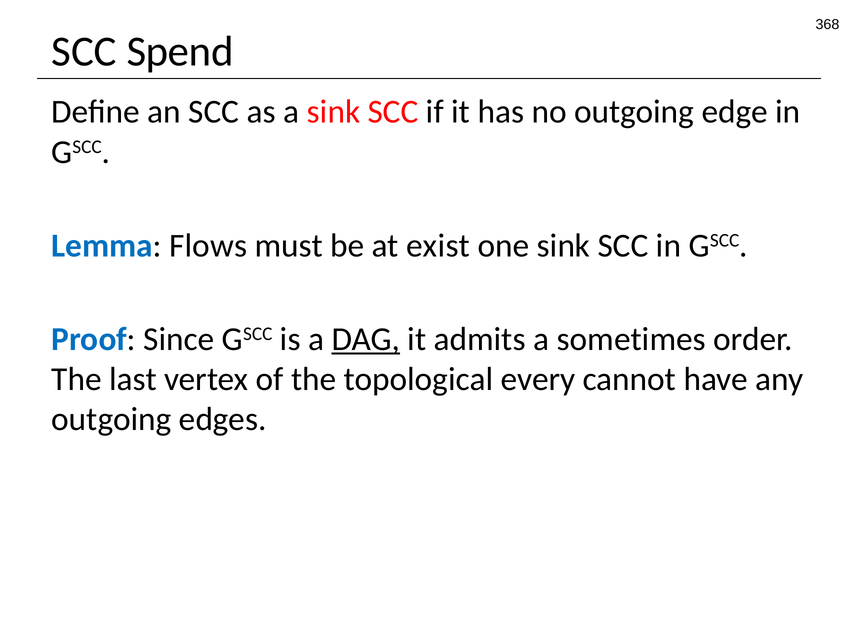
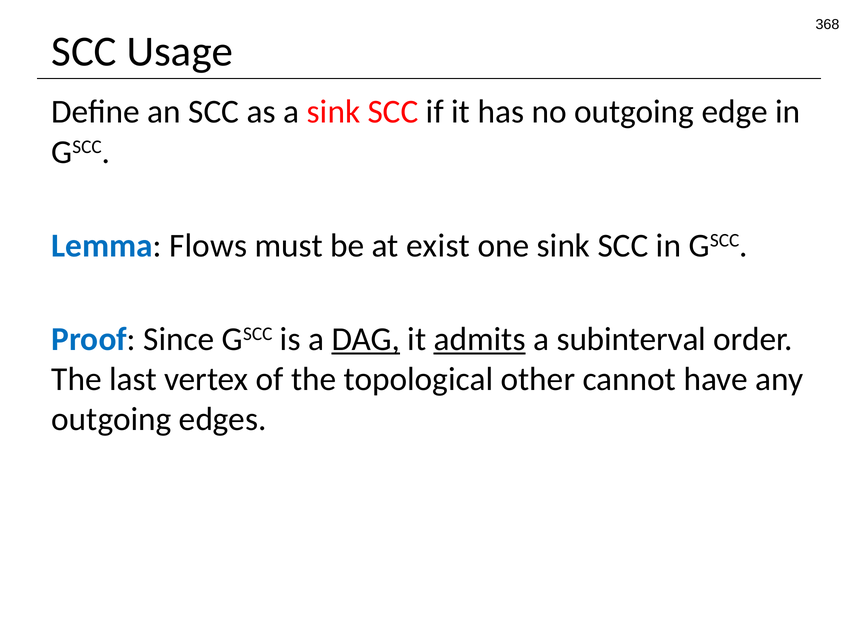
Spend: Spend -> Usage
admits underline: none -> present
sometimes: sometimes -> subinterval
every: every -> other
